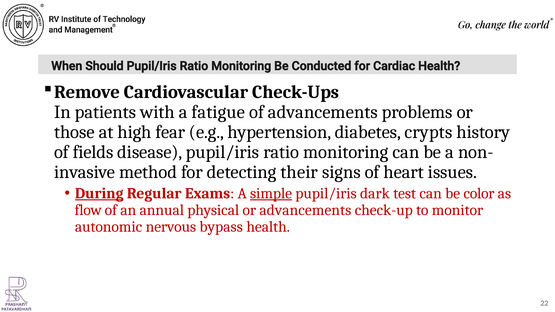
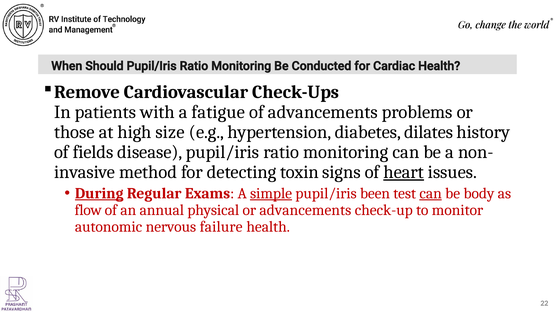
fear: fear -> size
crypts: crypts -> dilates
their: their -> toxin
heart underline: none -> present
dark: dark -> been
can at (431, 193) underline: none -> present
color: color -> body
bypass: bypass -> failure
